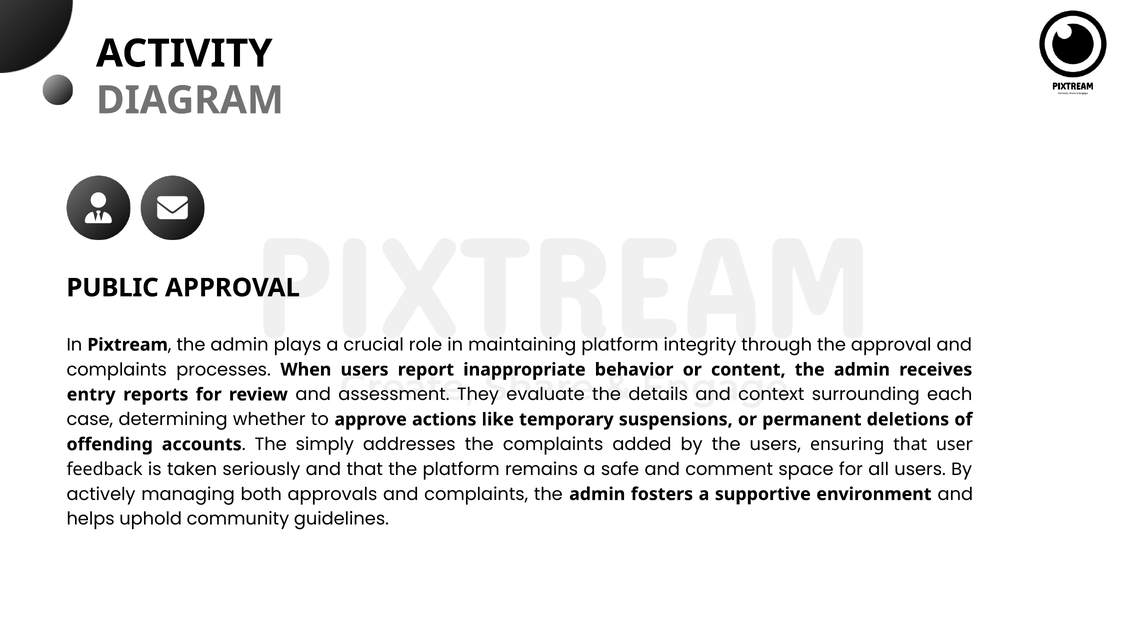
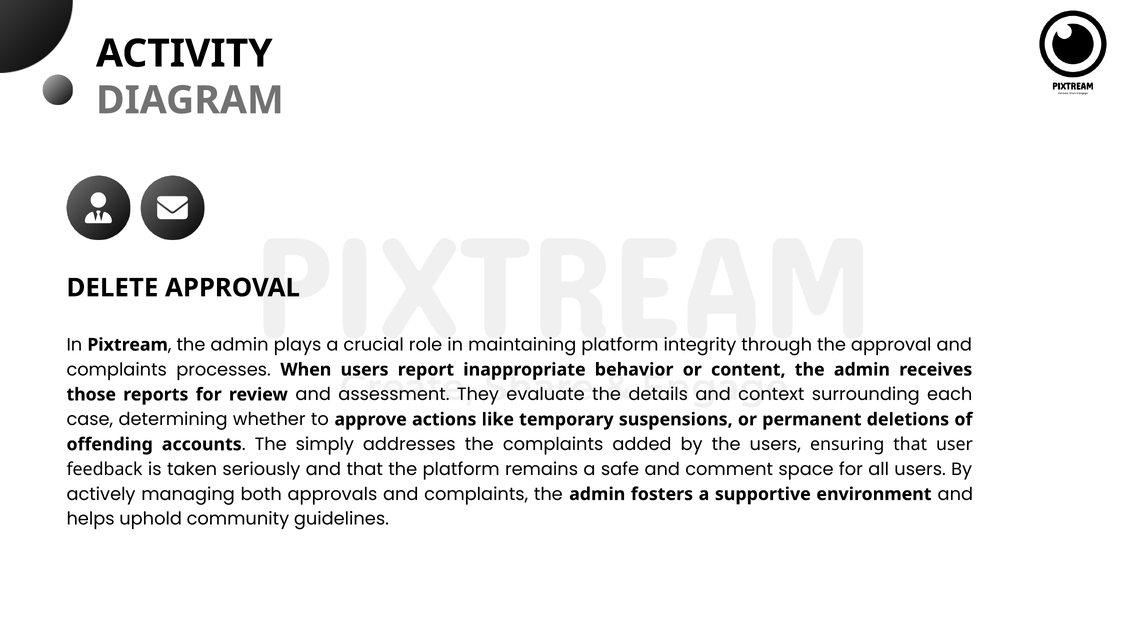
PUBLIC: PUBLIC -> DELETE
entry: entry -> those
